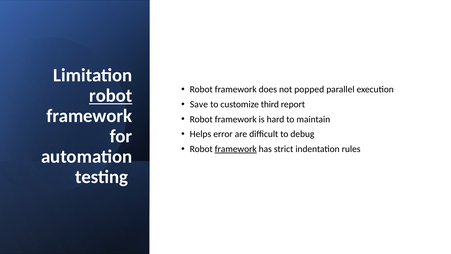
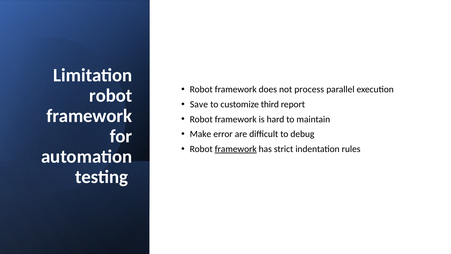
popped: popped -> process
robot at (111, 96) underline: present -> none
Helps: Helps -> Make
